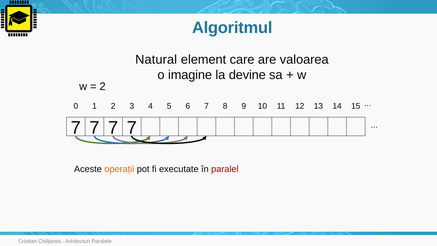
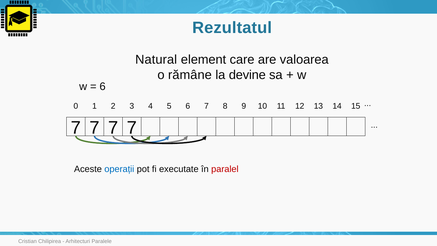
Algoritmul: Algoritmul -> Rezultatul
imagine: imagine -> rămâne
2 at (103, 87): 2 -> 6
operații colour: orange -> blue
